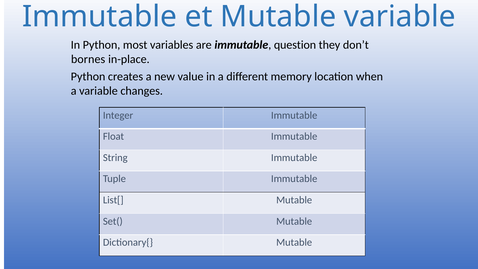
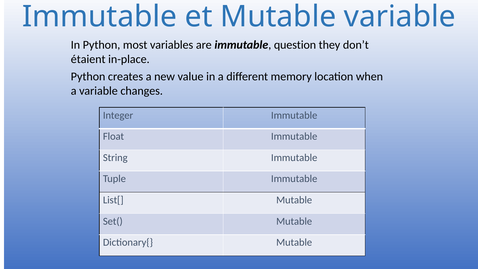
bornes: bornes -> étaient
